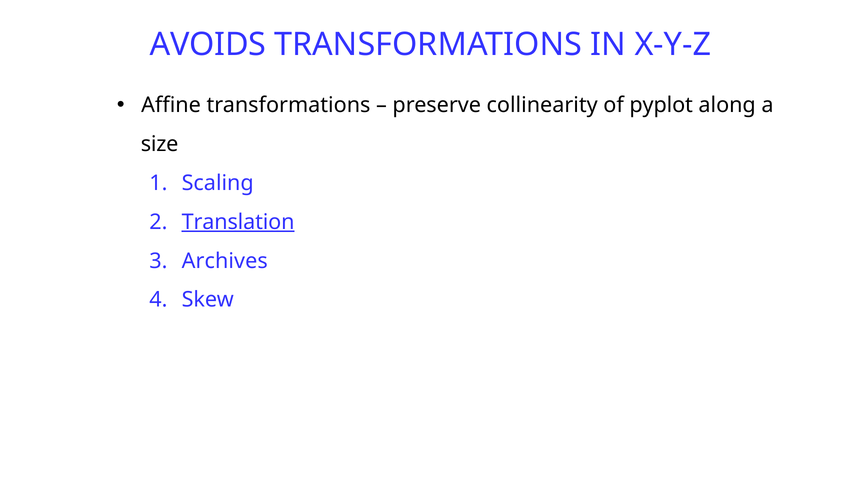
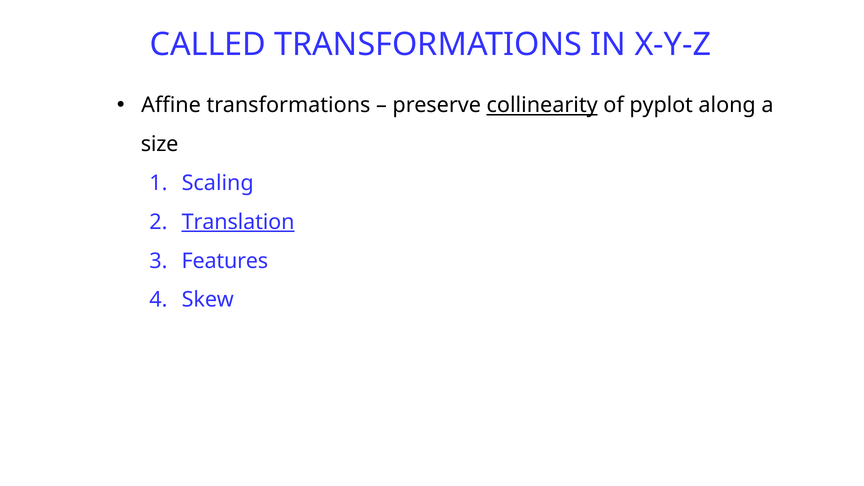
AVOIDS: AVOIDS -> CALLED
collinearity underline: none -> present
Archives: Archives -> Features
